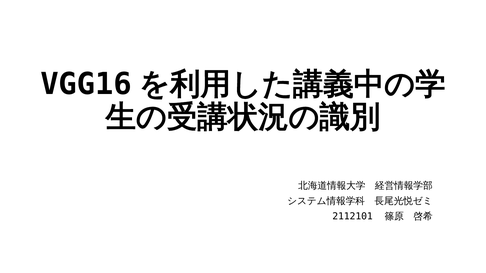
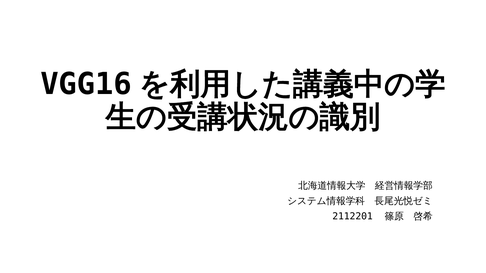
2112101: 2112101 -> 2112201
